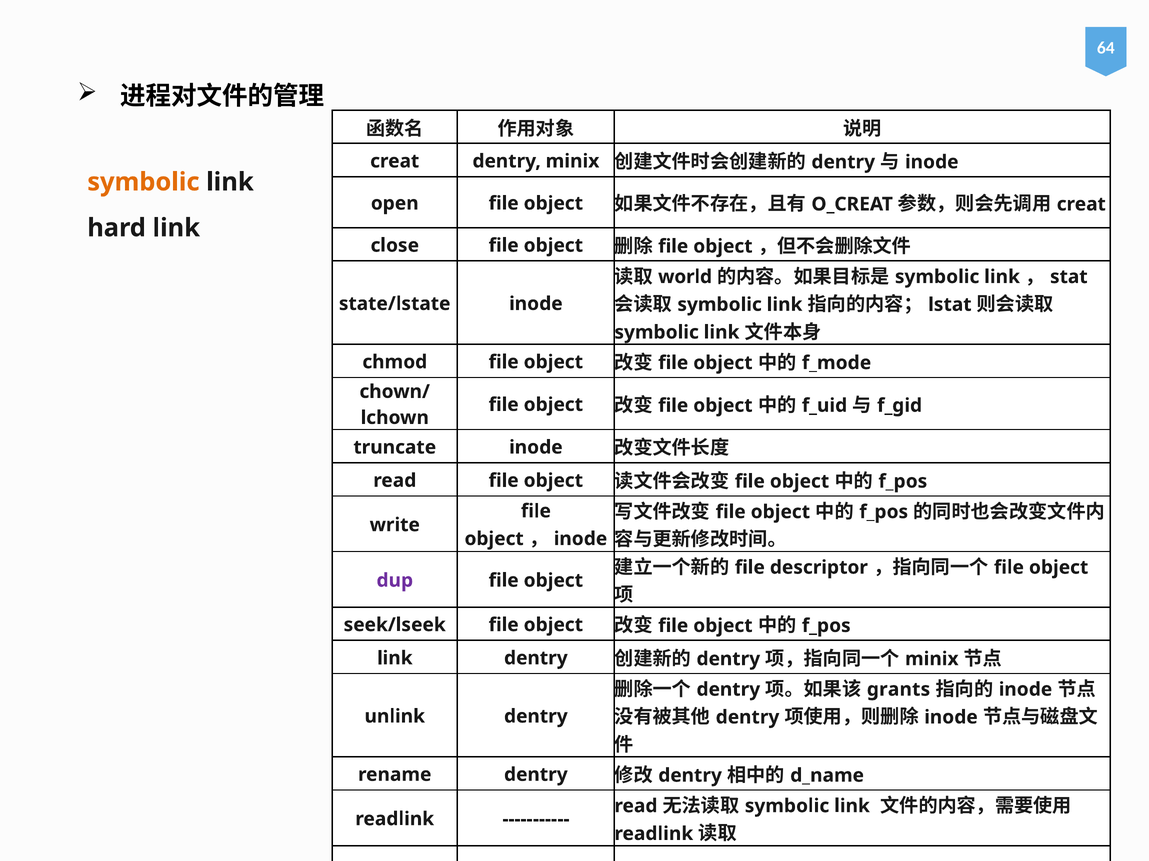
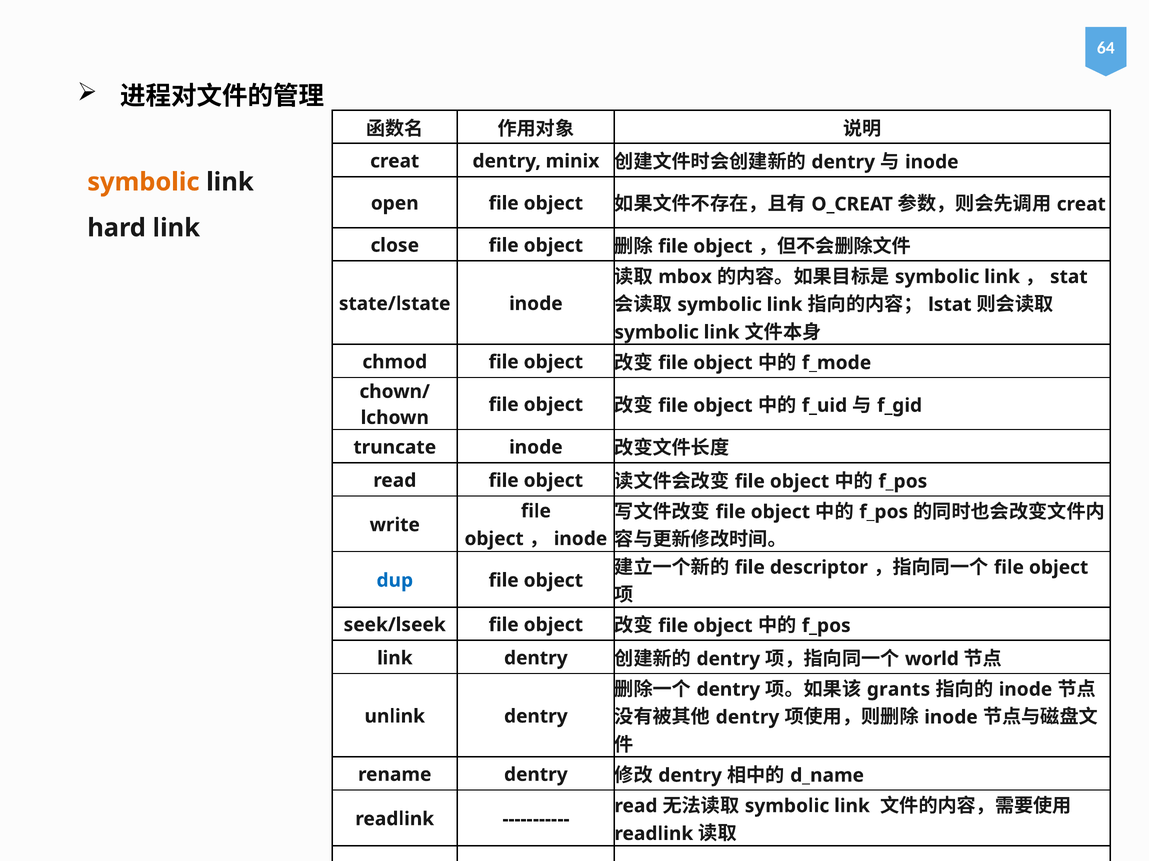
world: world -> mbox
dup colour: purple -> blue
minix at (932, 659): minix -> world
